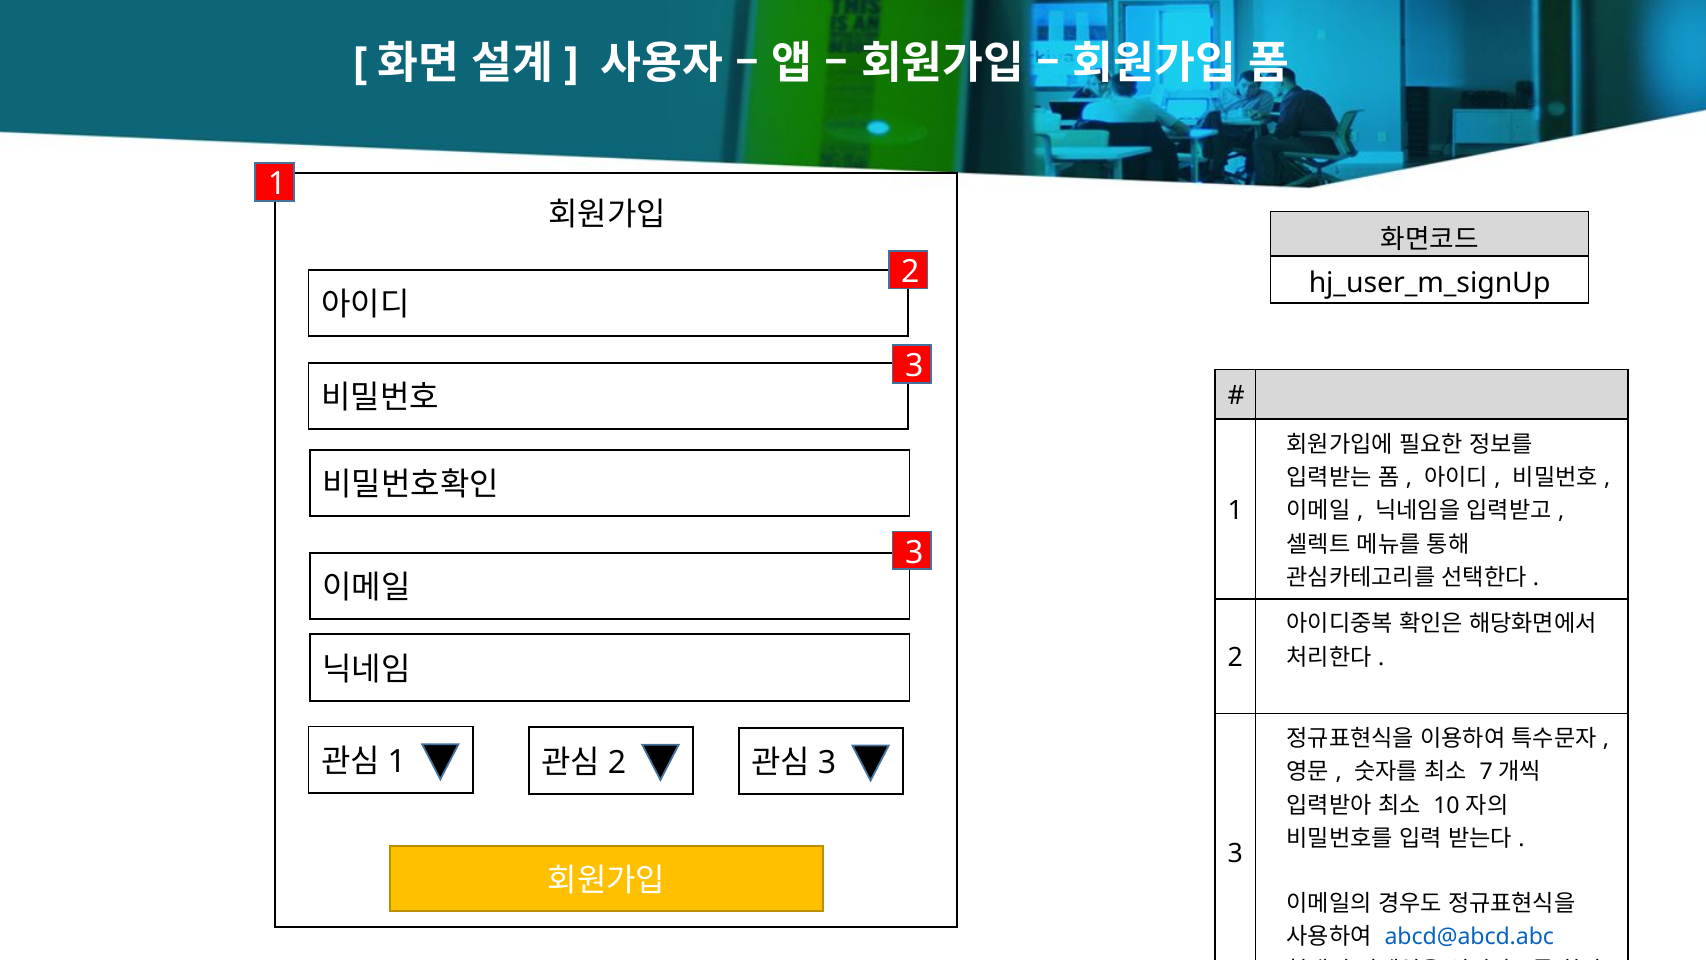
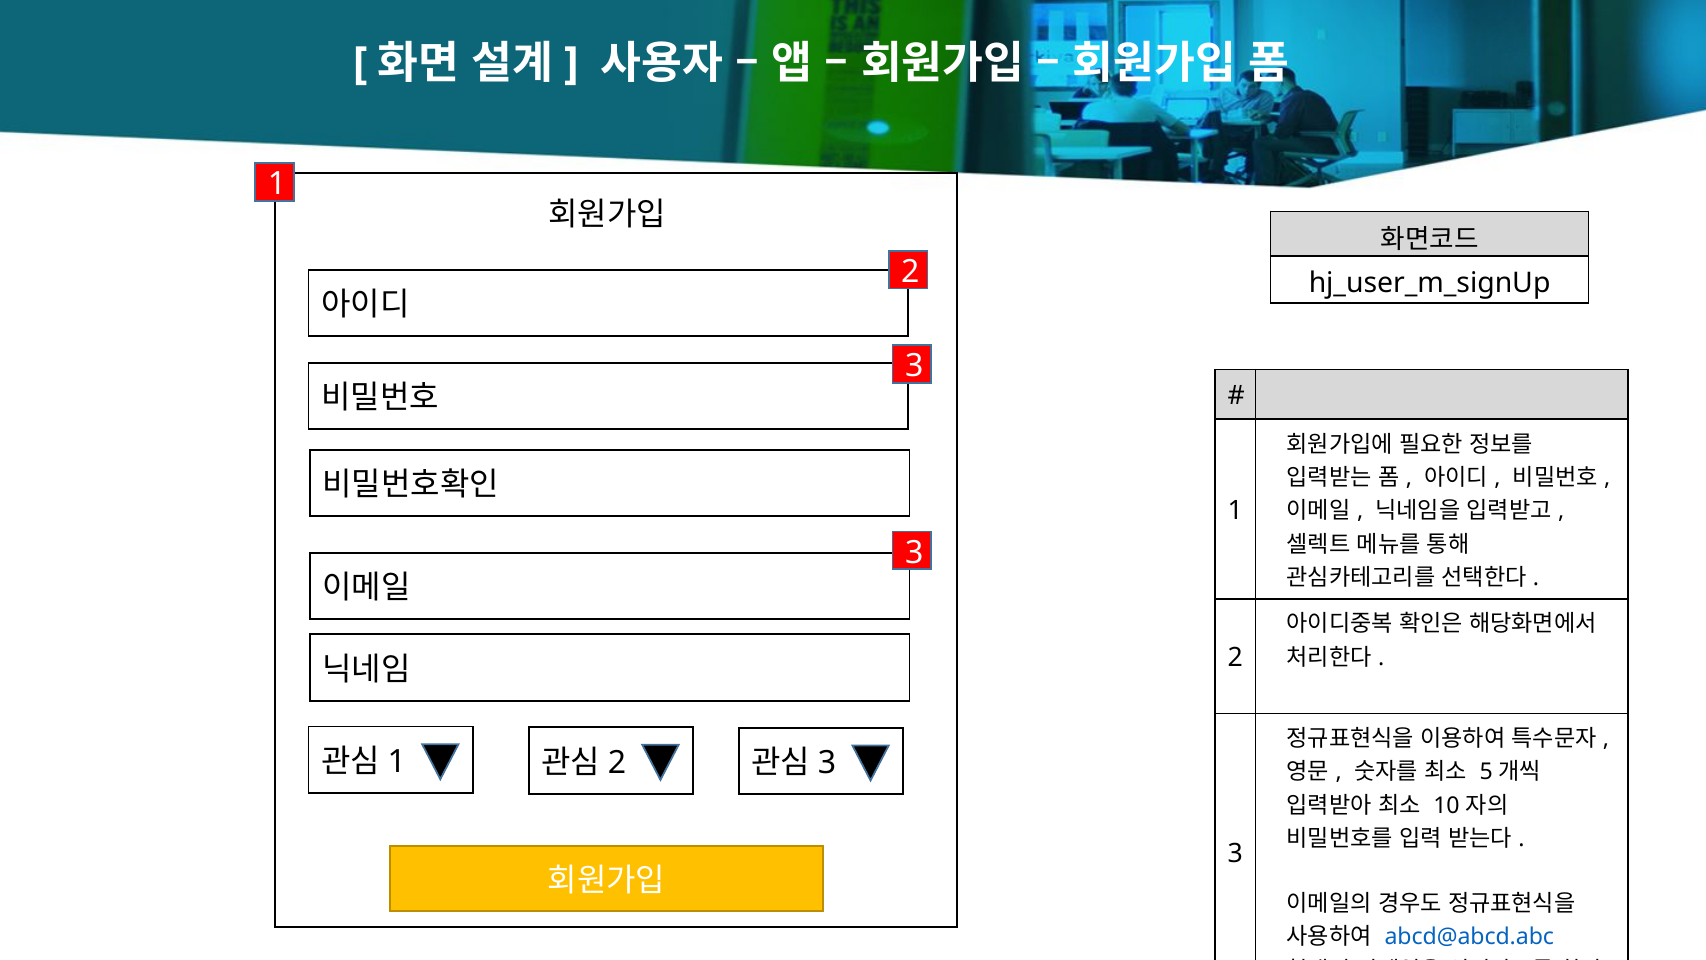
7: 7 -> 5
